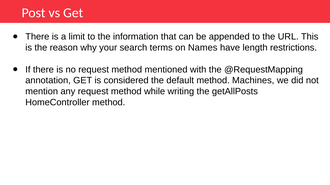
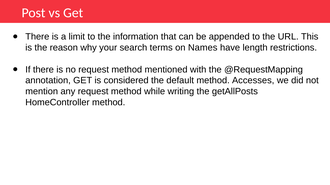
Machines: Machines -> Accesses
